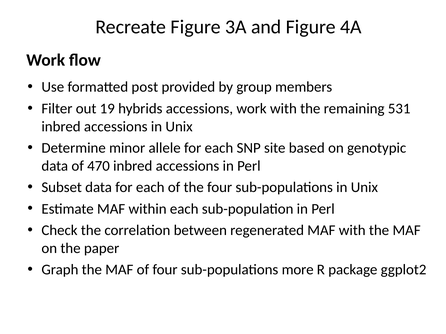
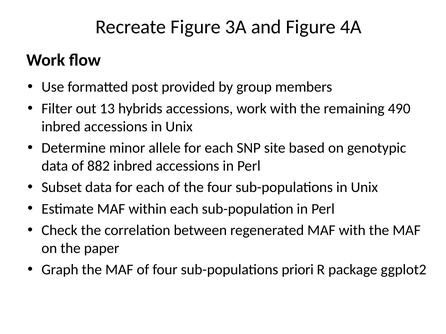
19: 19 -> 13
531: 531 -> 490
470: 470 -> 882
more: more -> priori
